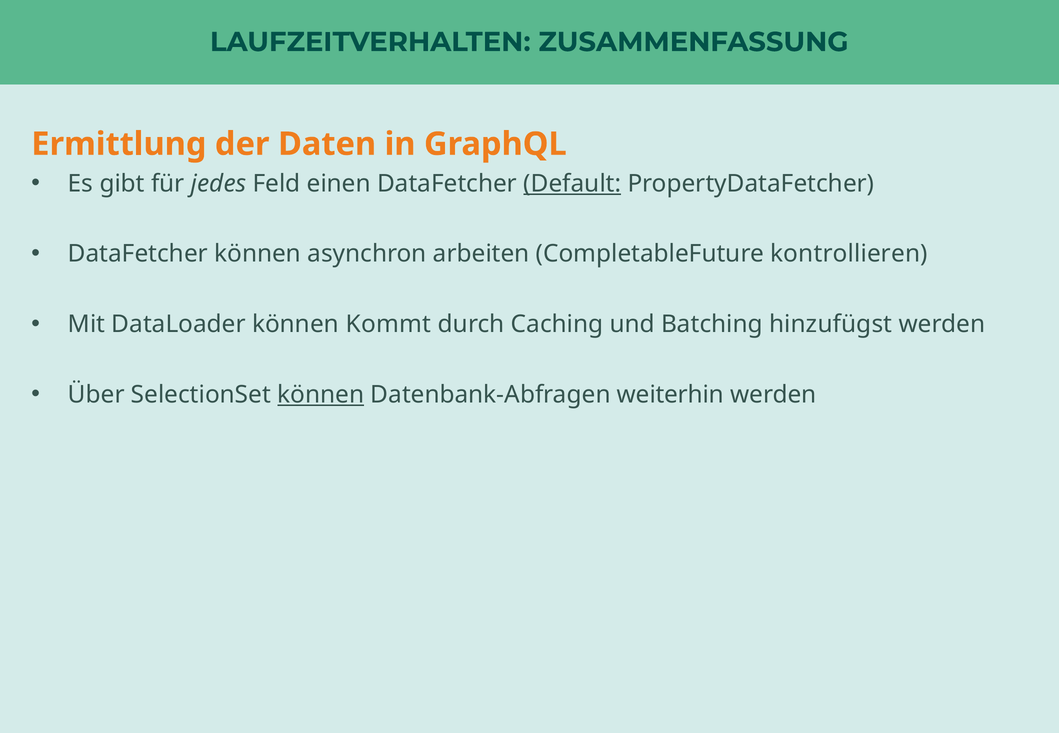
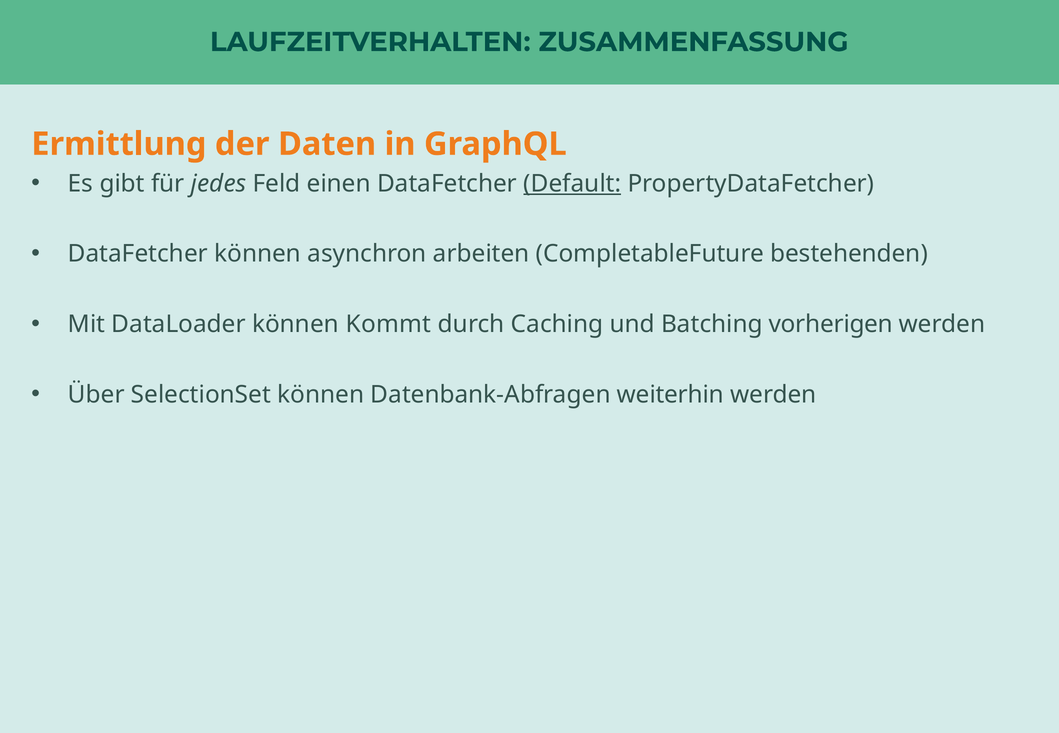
kontrollieren: kontrollieren -> bestehenden
hinzufügst: hinzufügst -> vorherigen
können at (321, 395) underline: present -> none
